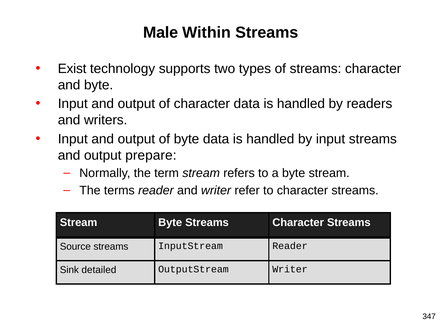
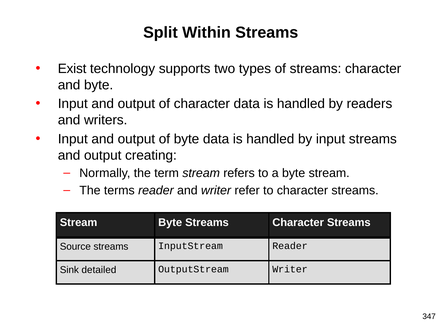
Male: Male -> Split
prepare: prepare -> creating
